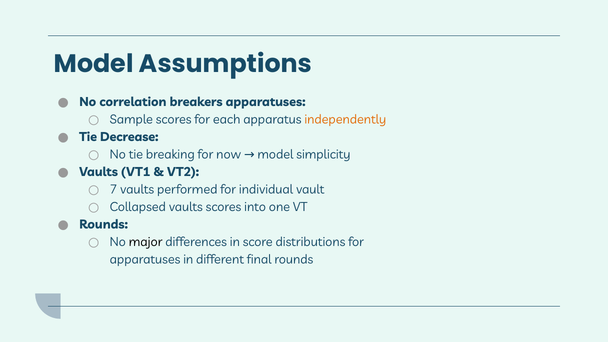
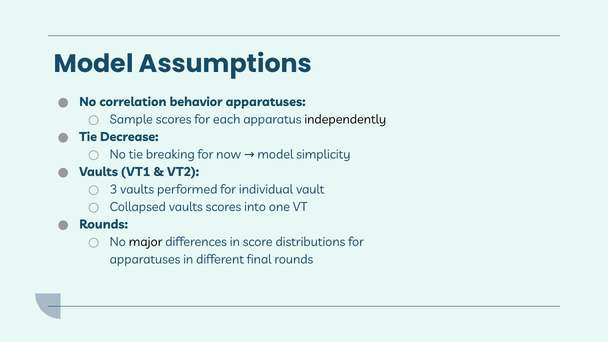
breakers: breakers -> behavior
independently colour: orange -> black
7: 7 -> 3
